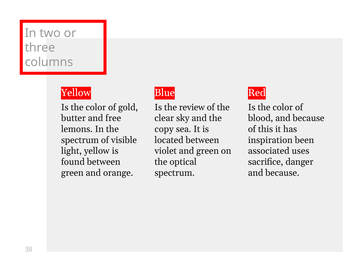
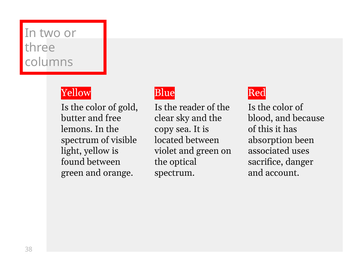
review: review -> reader
inspiration: inspiration -> absorption
because at (282, 173): because -> account
